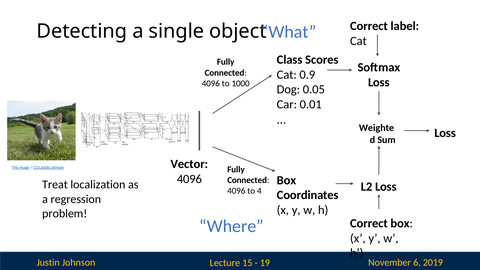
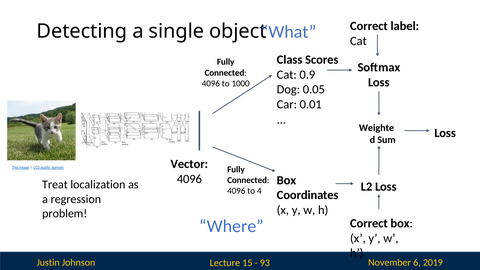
19: 19 -> 93
